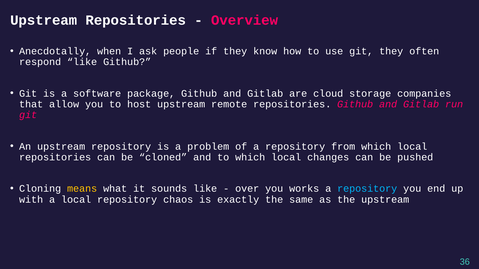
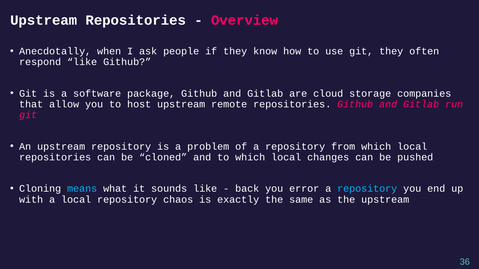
means colour: yellow -> light blue
over: over -> back
works: works -> error
